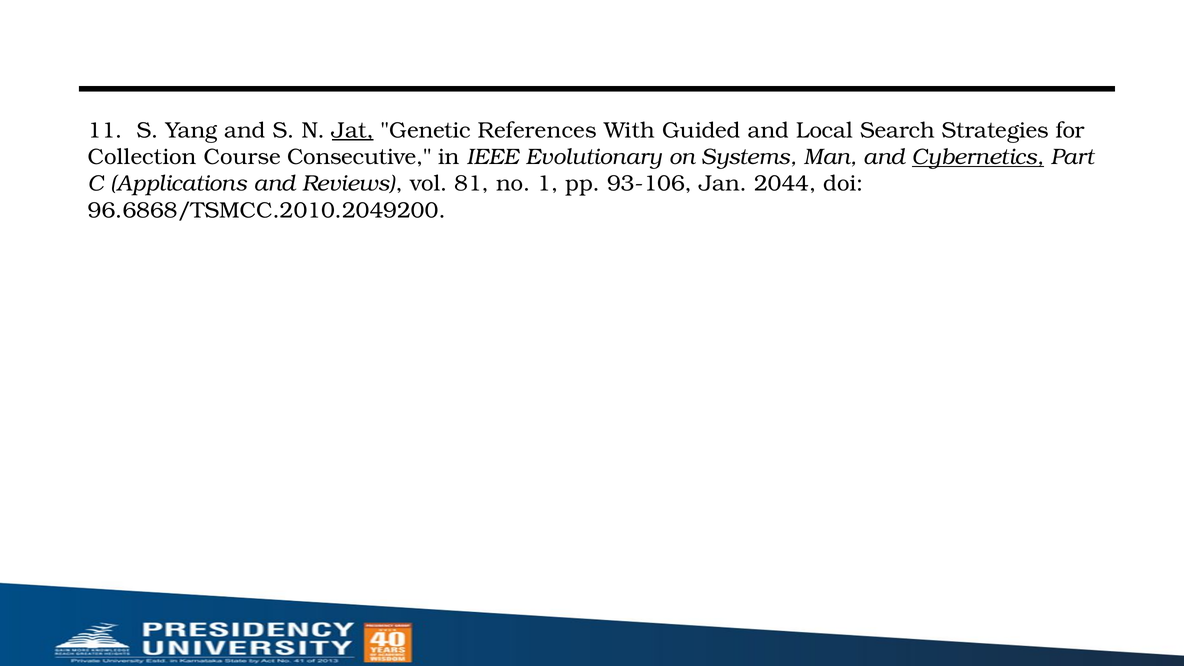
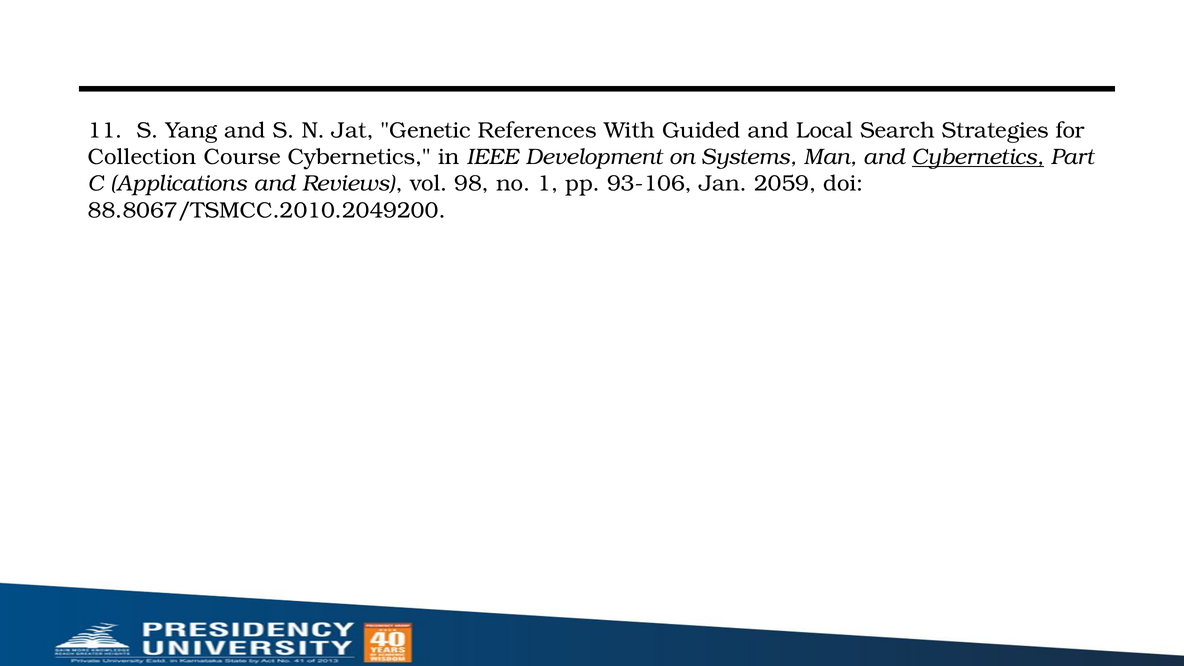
Jat underline: present -> none
Course Consecutive: Consecutive -> Cybernetics
Evolutionary: Evolutionary -> Development
81: 81 -> 98
2044: 2044 -> 2059
96.6868/TSMCC.2010.2049200: 96.6868/TSMCC.2010.2049200 -> 88.8067/TSMCC.2010.2049200
